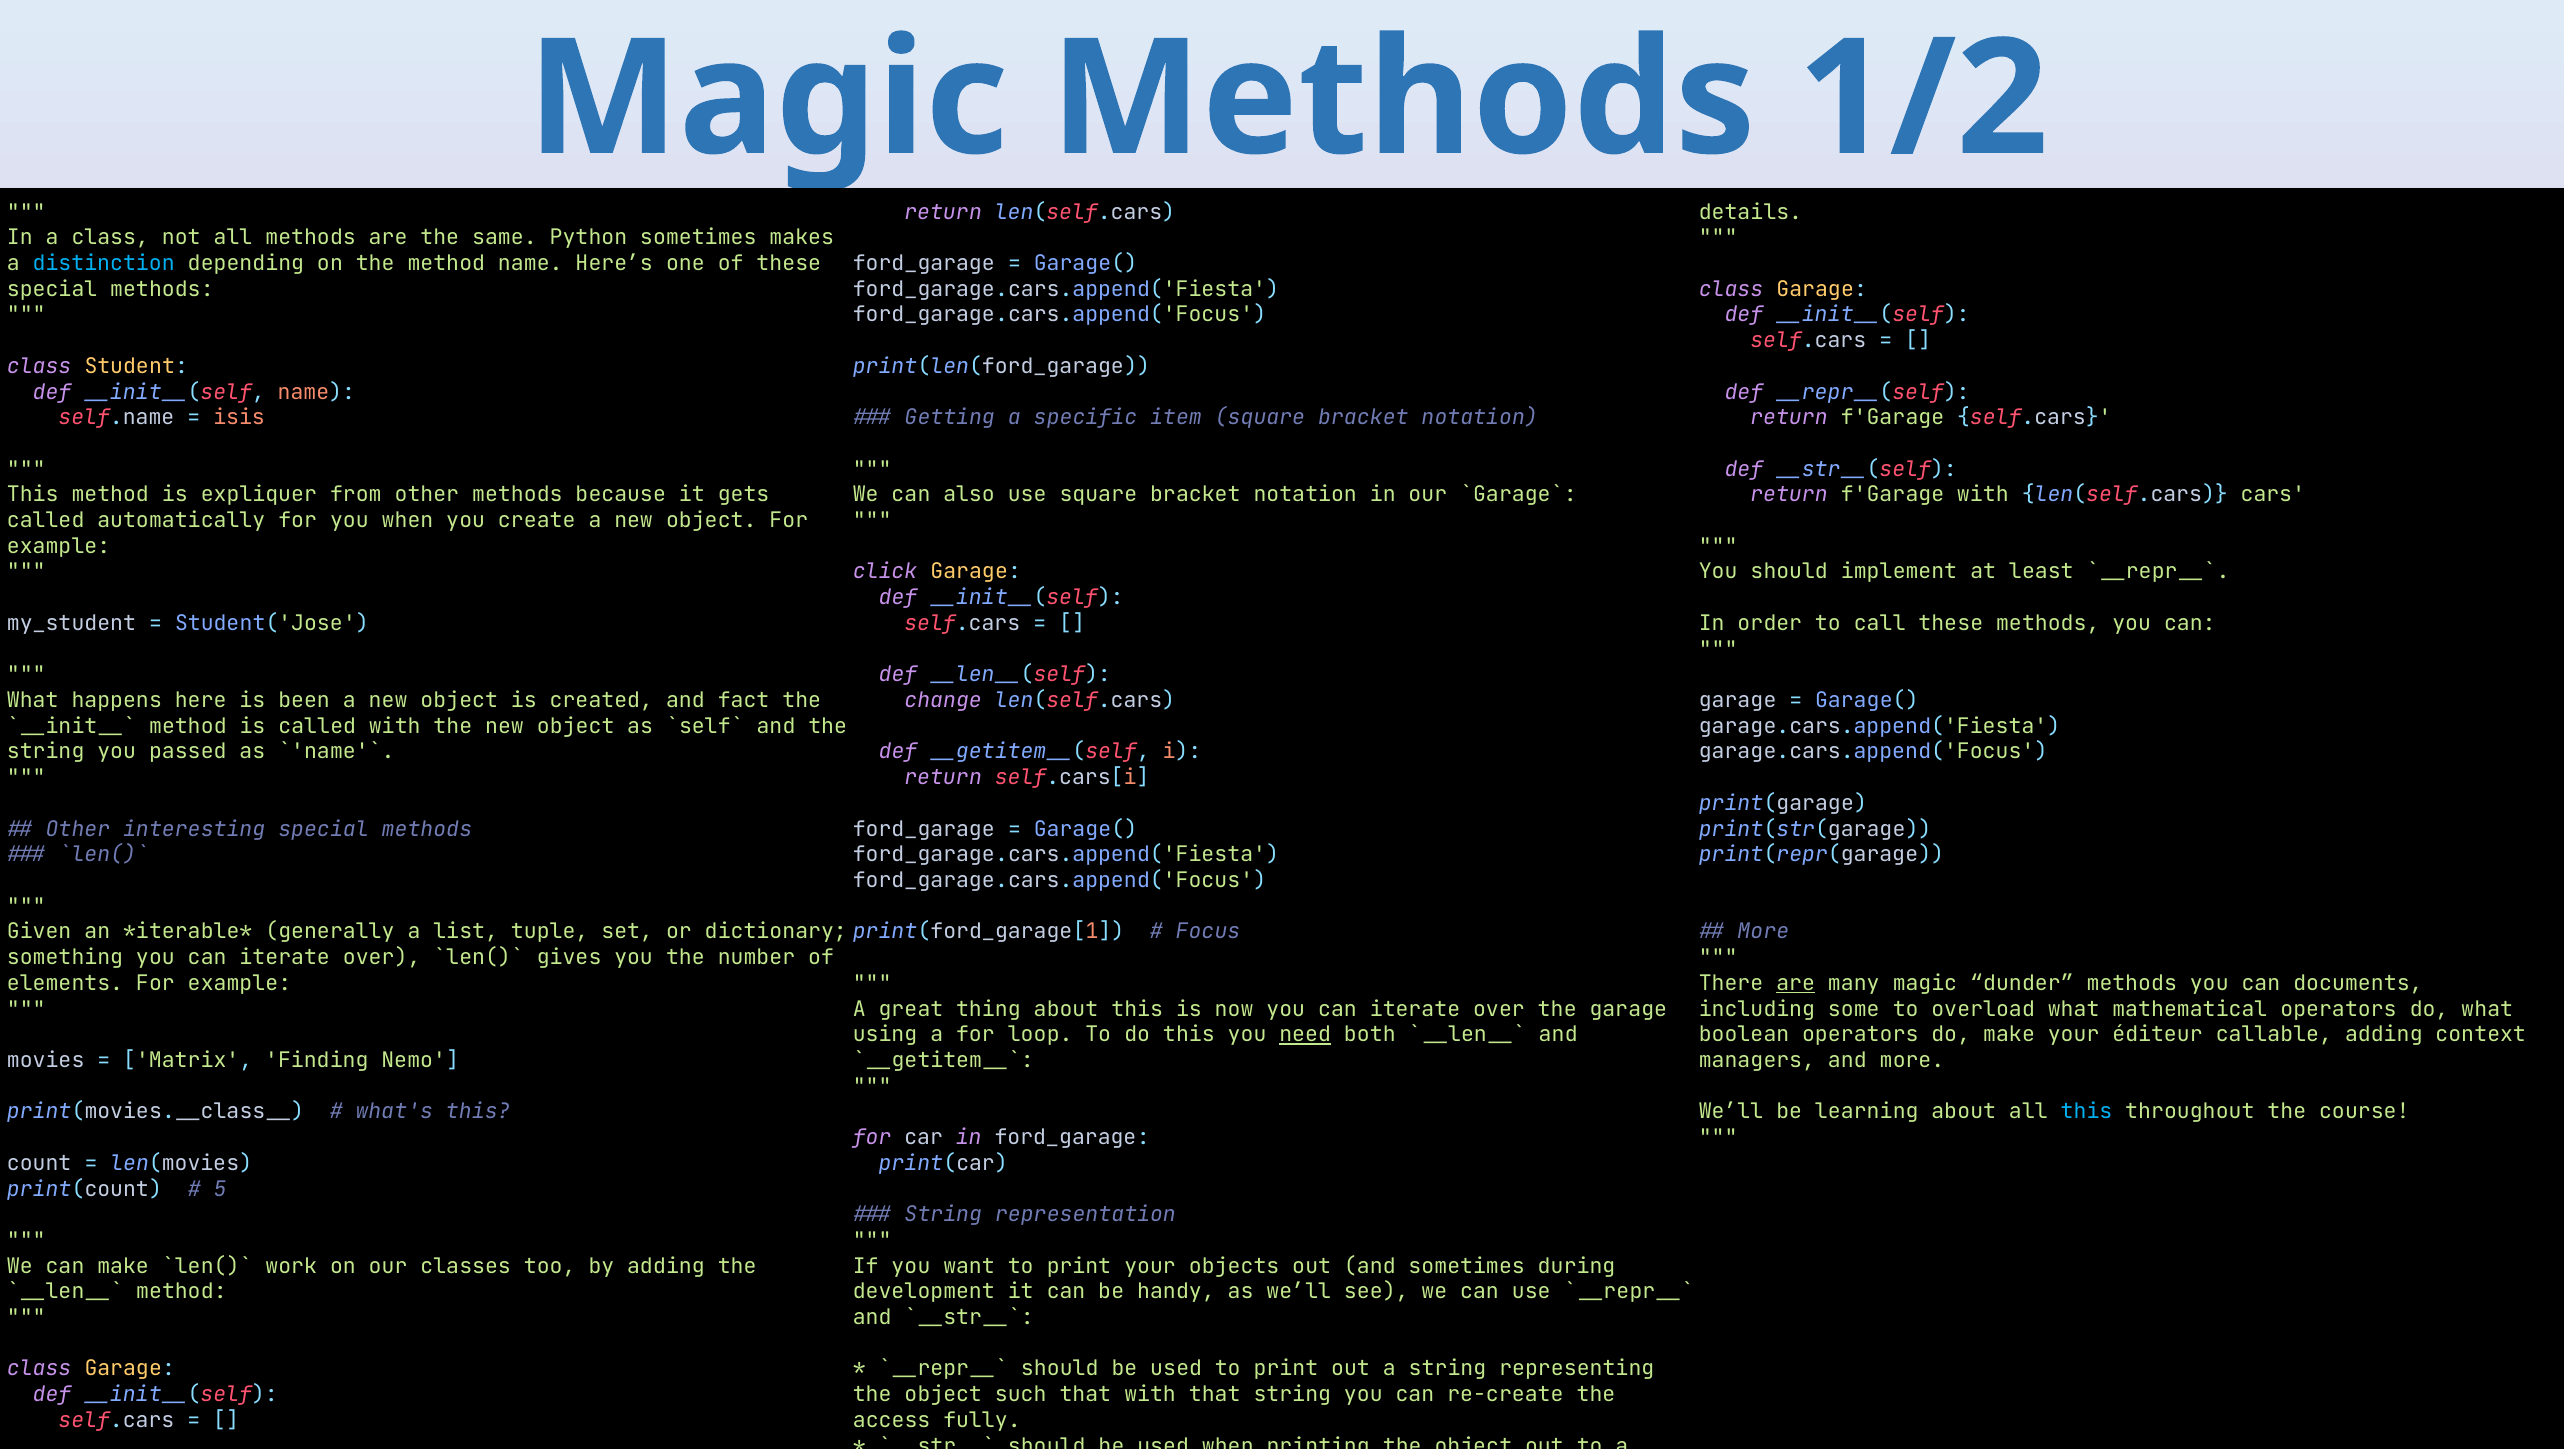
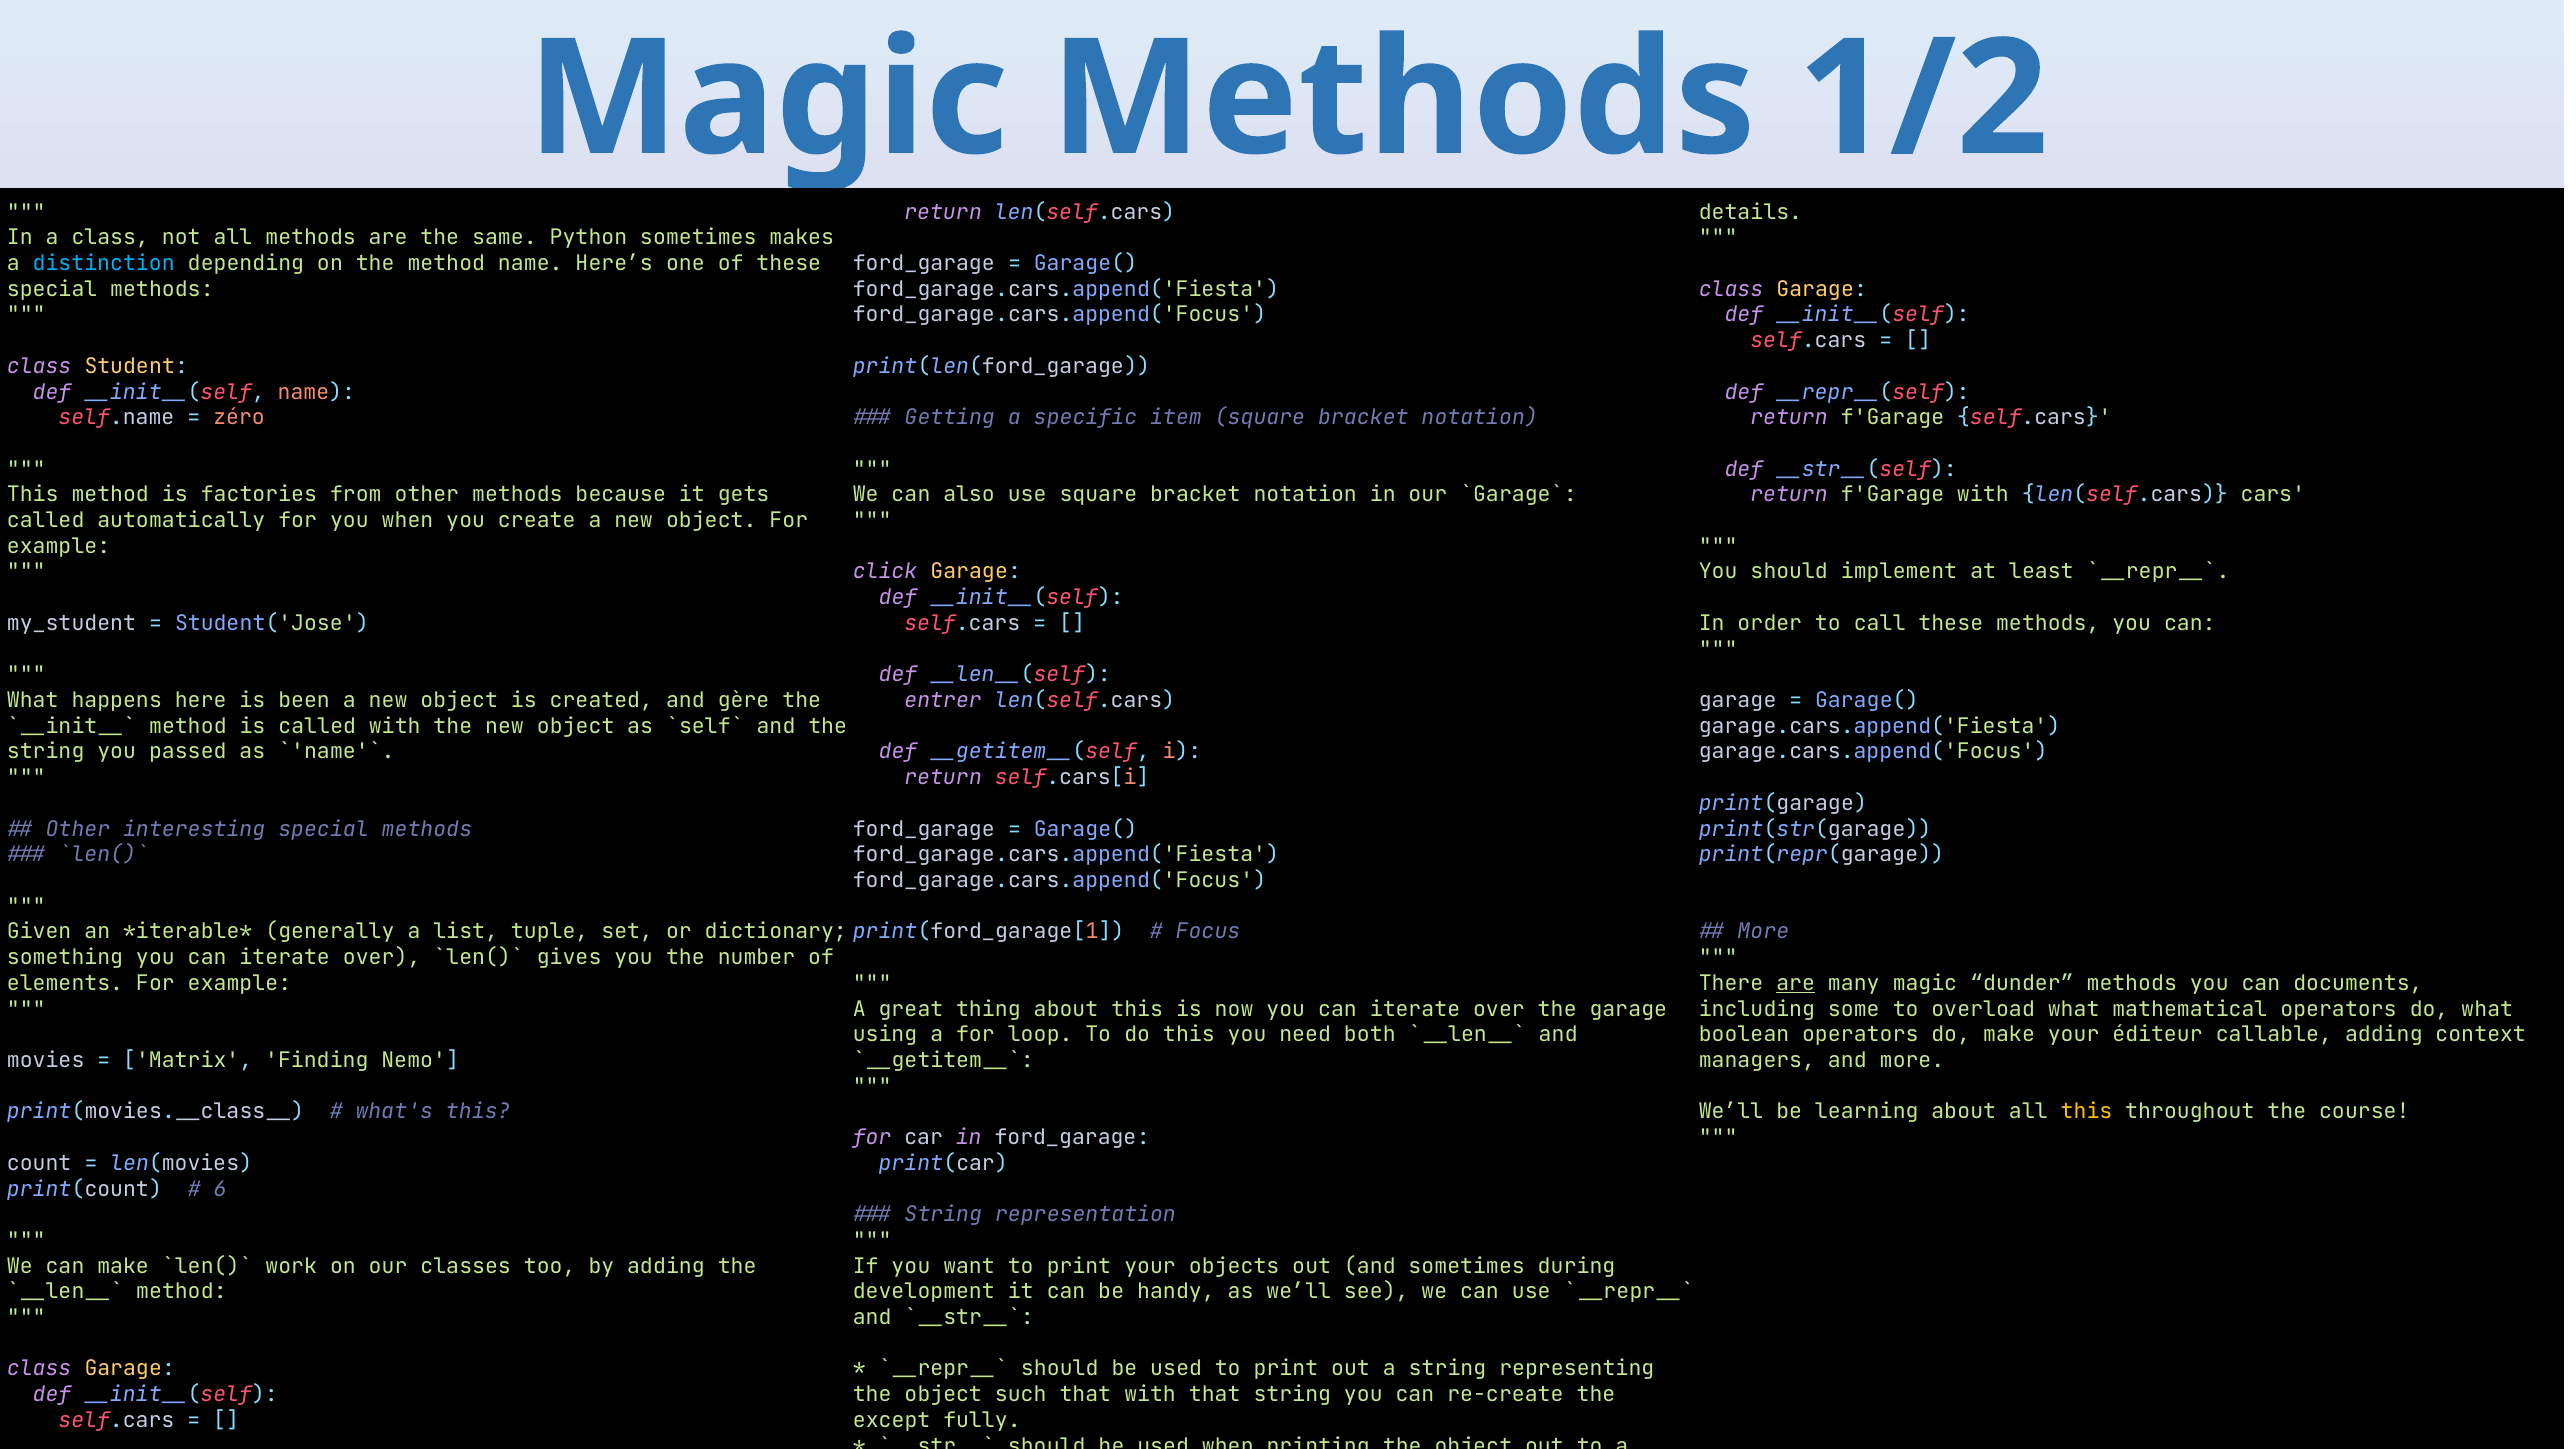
isis: isis -> zéro
expliquer: expliquer -> factories
fact: fact -> gère
change: change -> entrer
need underline: present -> none
this at (2086, 1112) colour: light blue -> yellow
5: 5 -> 6
access: access -> except
